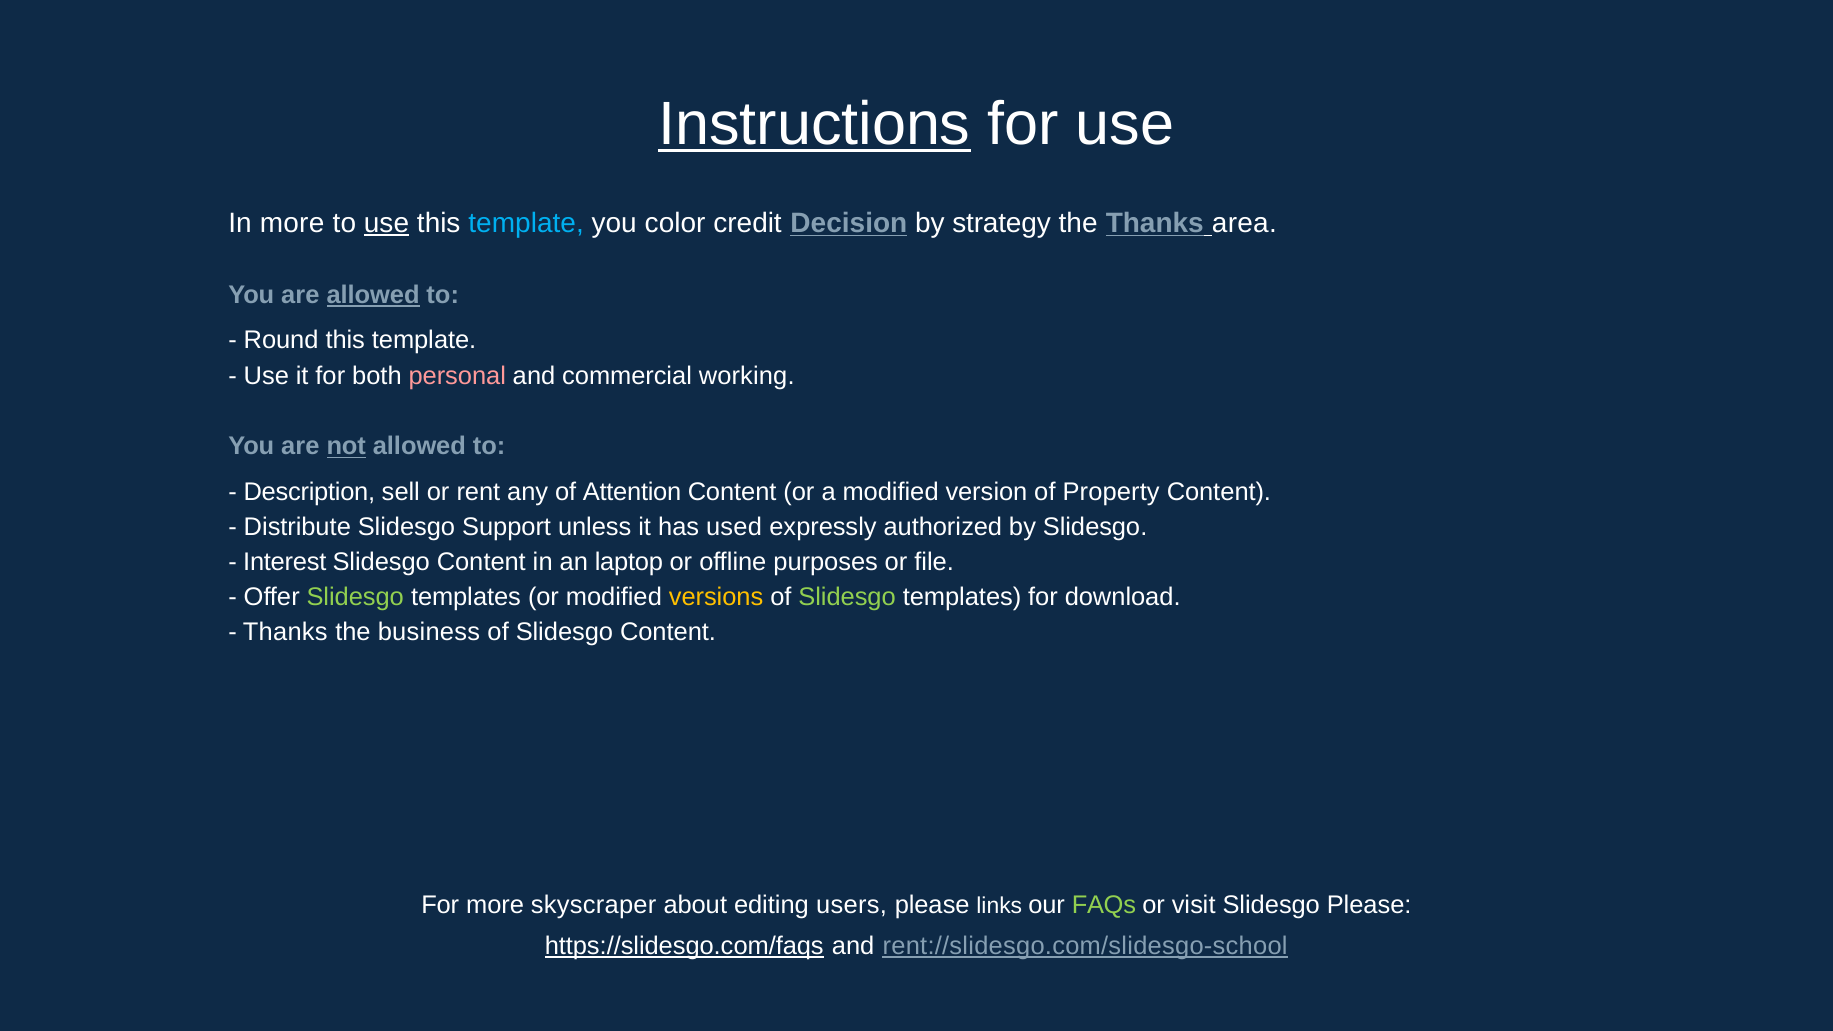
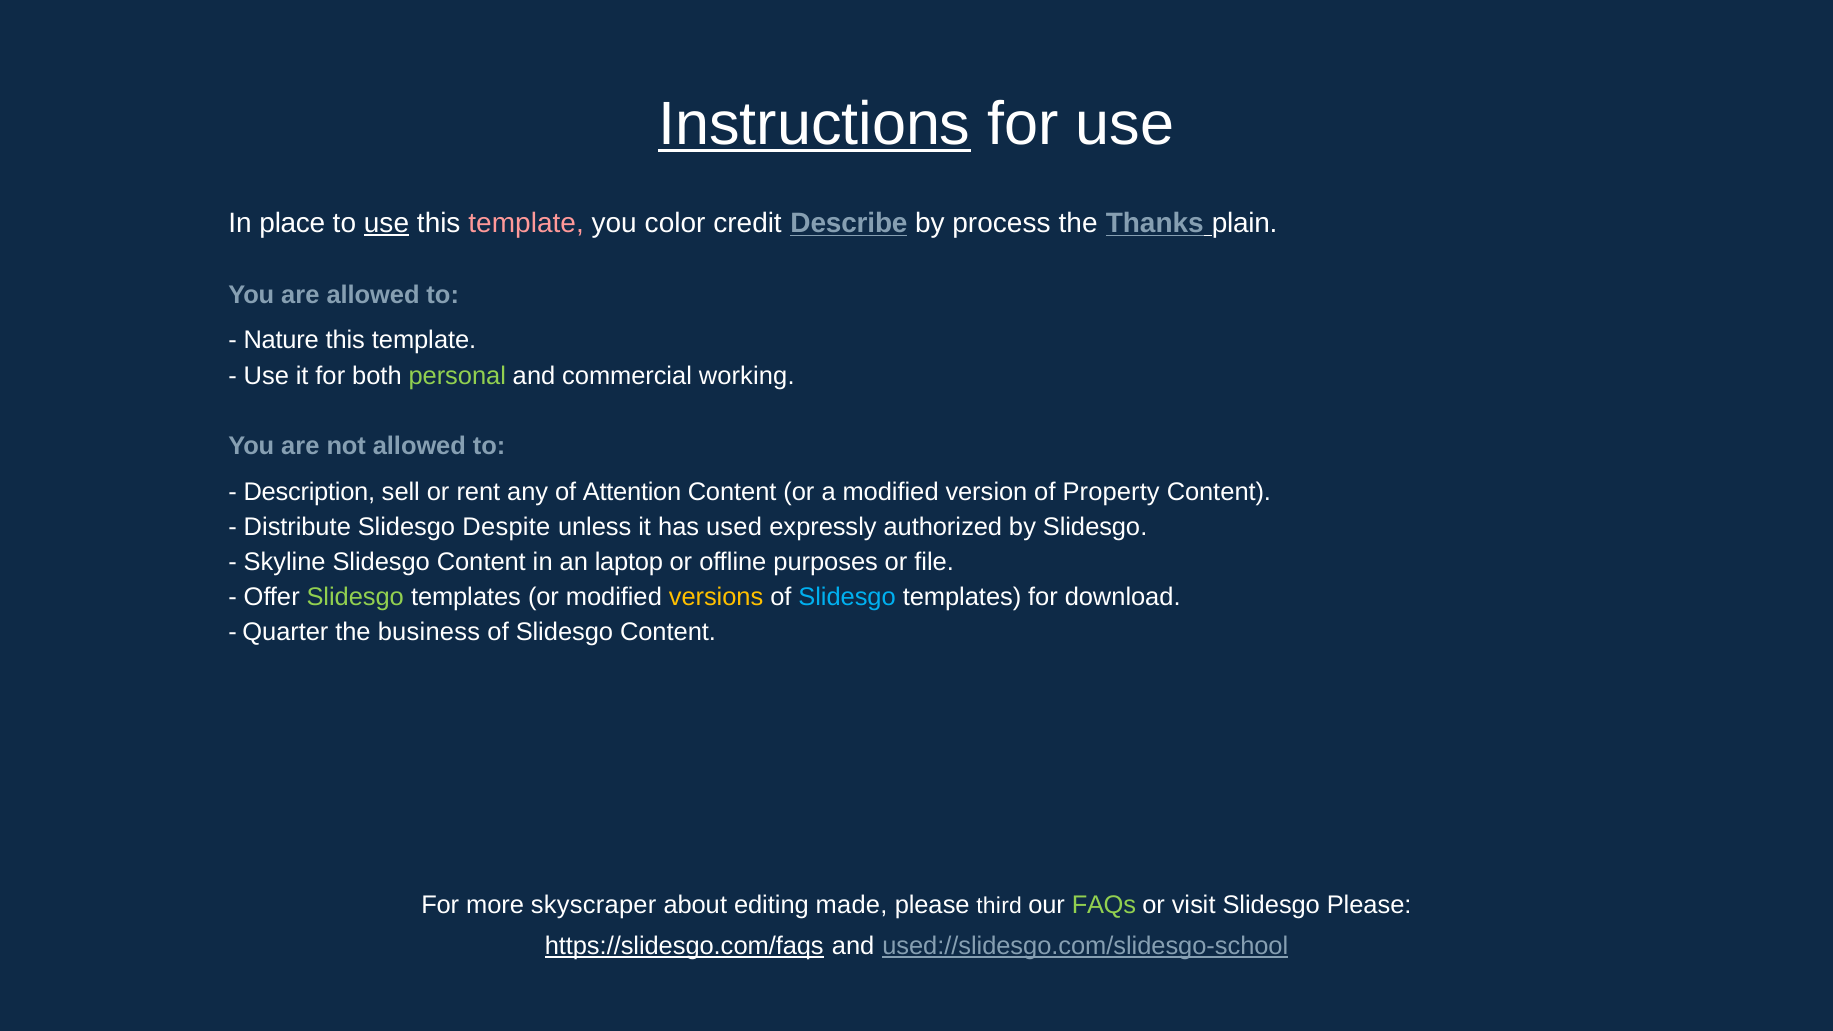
In more: more -> place
template at (526, 223) colour: light blue -> pink
Decision: Decision -> Describe
strategy: strategy -> process
area: area -> plain
allowed at (373, 295) underline: present -> none
Round: Round -> Nature
personal colour: pink -> light green
not underline: present -> none
Support: Support -> Despite
Interest: Interest -> Skyline
Slidesgo at (847, 597) colour: light green -> light blue
Thanks at (285, 632): Thanks -> Quarter
users: users -> made
links: links -> third
rent://slidesgo.com/slidesgo-school: rent://slidesgo.com/slidesgo-school -> used://slidesgo.com/slidesgo-school
